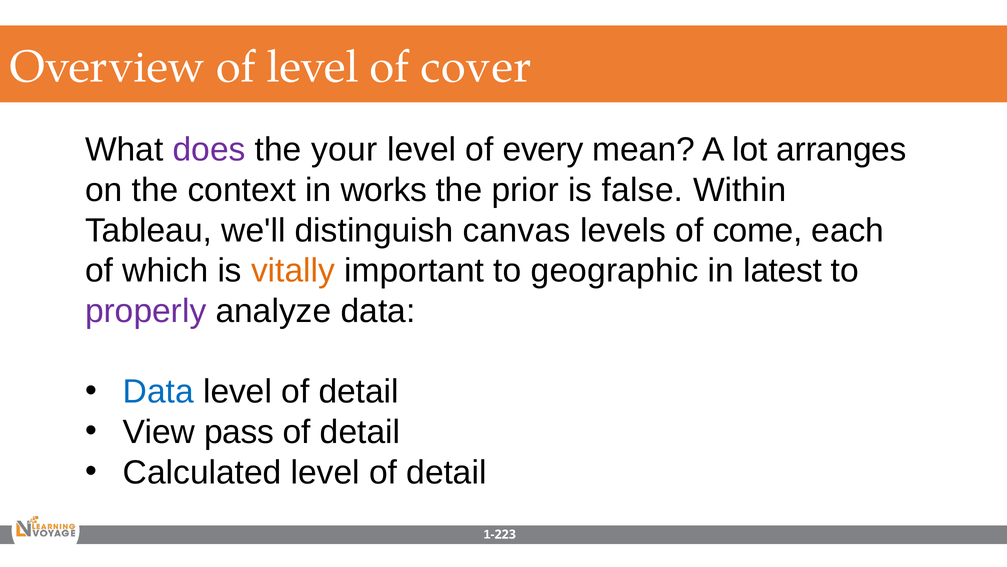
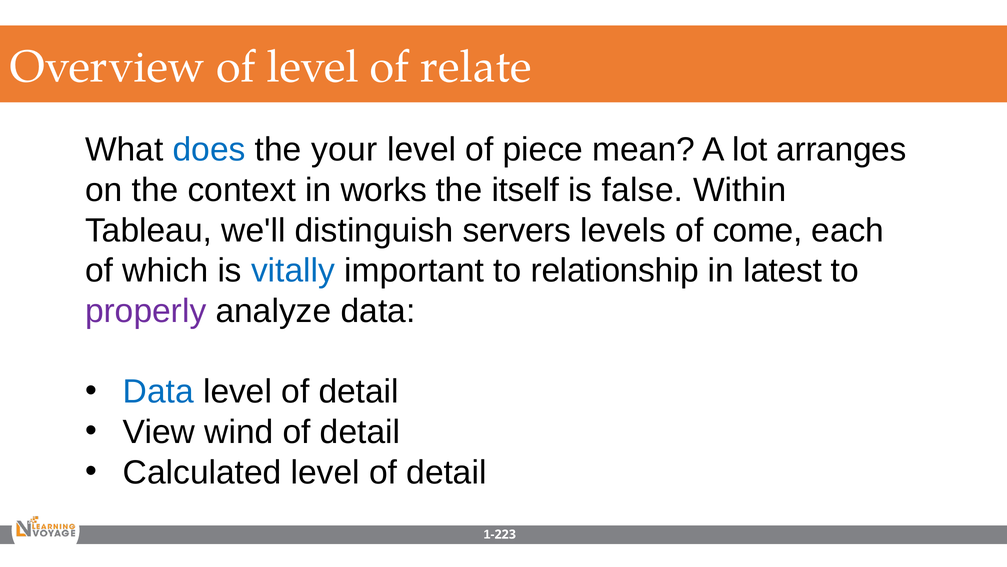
cover: cover -> relate
does colour: purple -> blue
every: every -> piece
prior: prior -> itself
canvas: canvas -> servers
vitally colour: orange -> blue
geographic: geographic -> relationship
pass: pass -> wind
